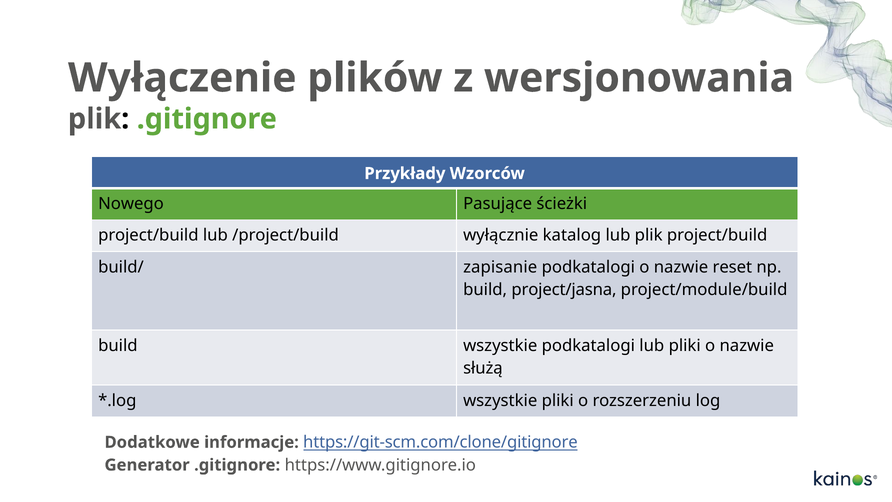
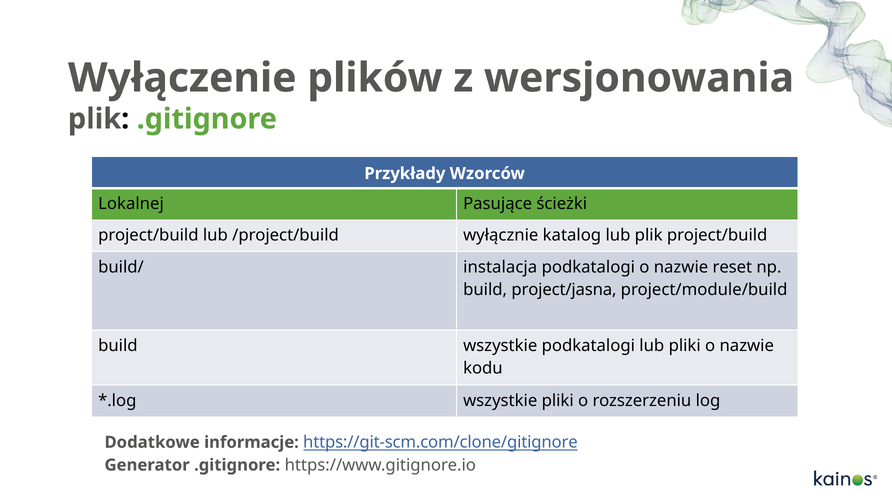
Nowego: Nowego -> Lokalnej
zapisanie: zapisanie -> instalacja
służą: służą -> kodu
